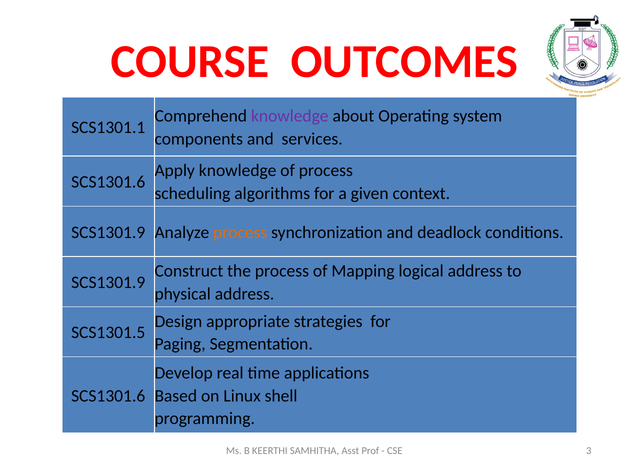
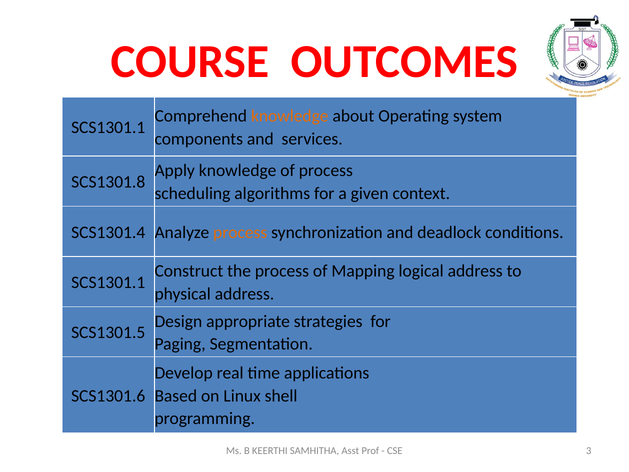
knowledge at (290, 116) colour: purple -> orange
SCS1301.6 at (108, 182): SCS1301.6 -> SCS1301.8
SCS1301.9 at (108, 232): SCS1301.9 -> SCS1301.4
SCS1301.9 at (108, 282): SCS1301.9 -> SCS1301.1
